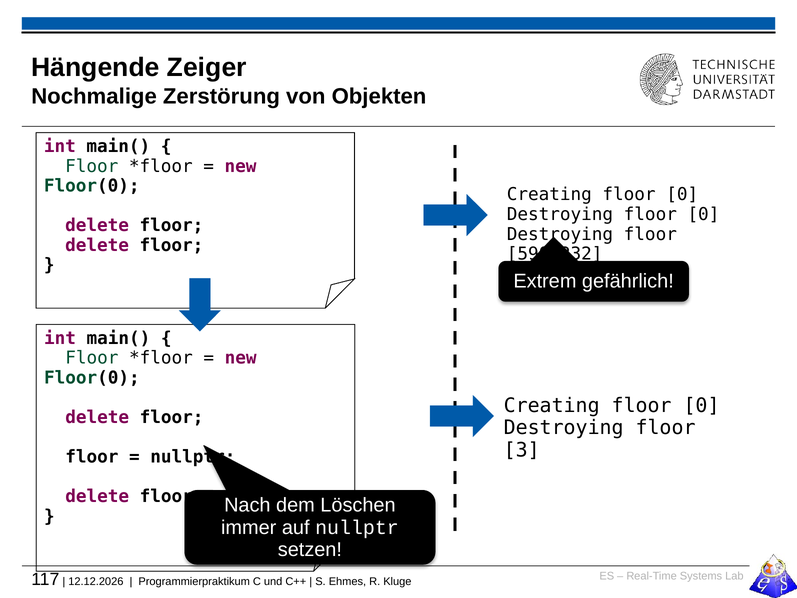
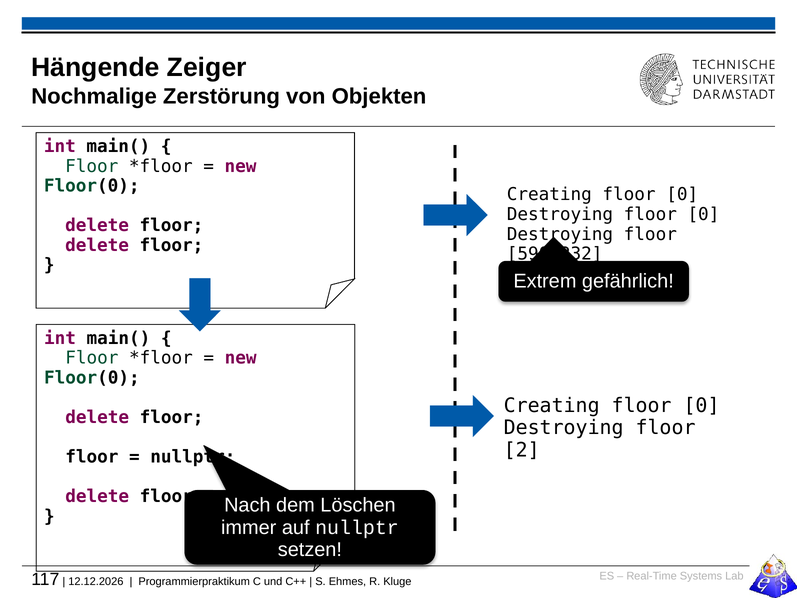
3: 3 -> 2
